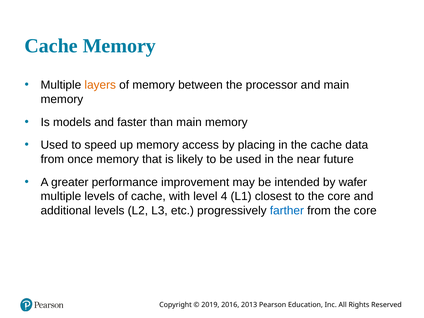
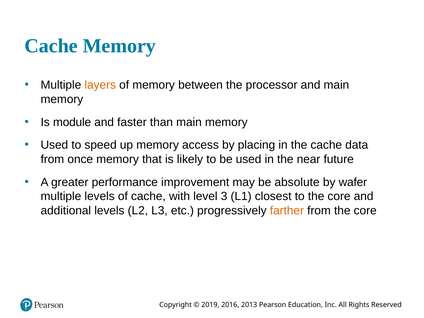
models: models -> module
intended: intended -> absolute
4: 4 -> 3
farther colour: blue -> orange
